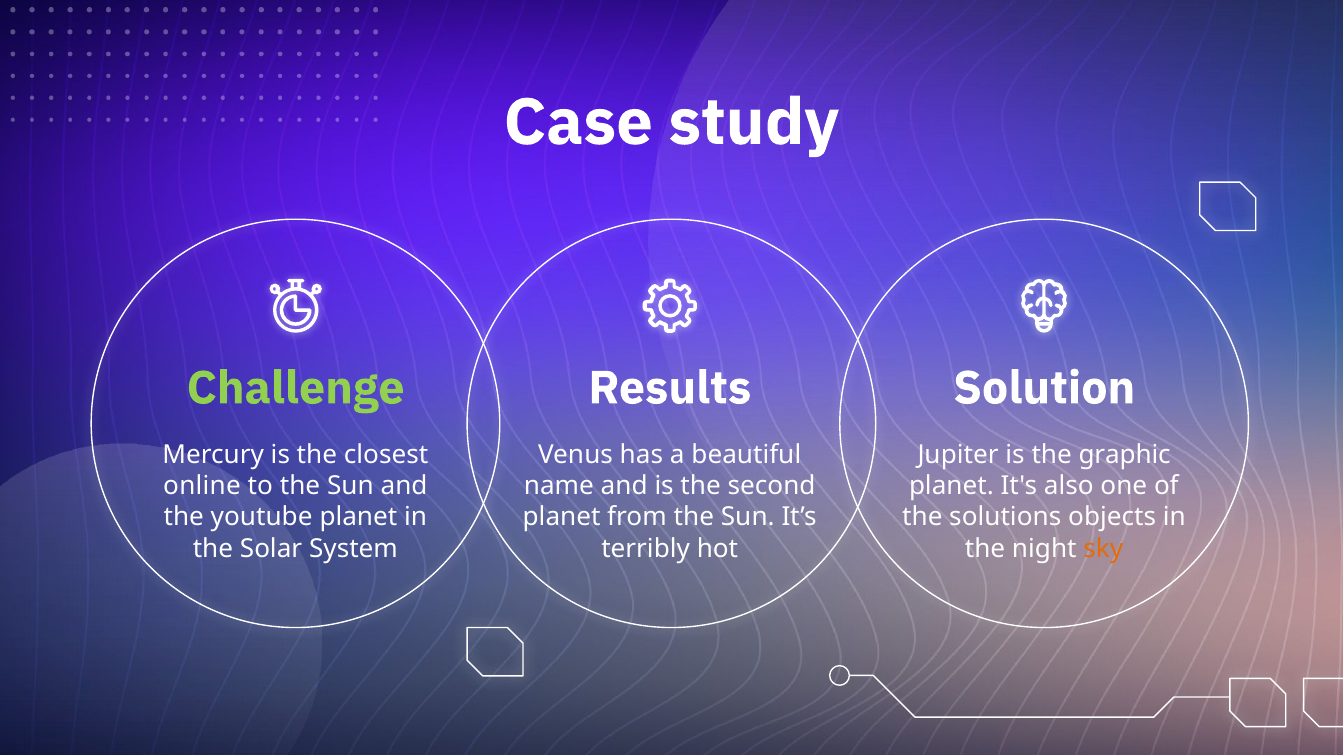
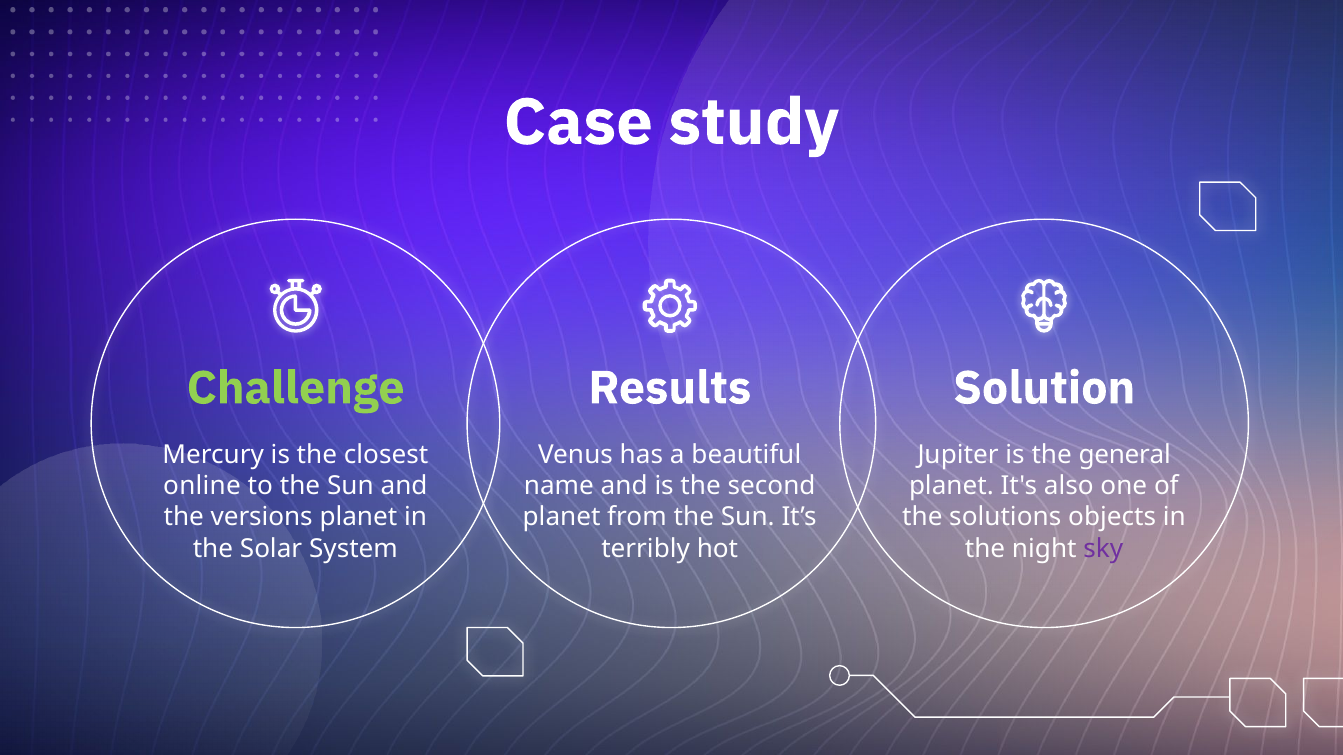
graphic: graphic -> general
youtube: youtube -> versions
sky colour: orange -> purple
